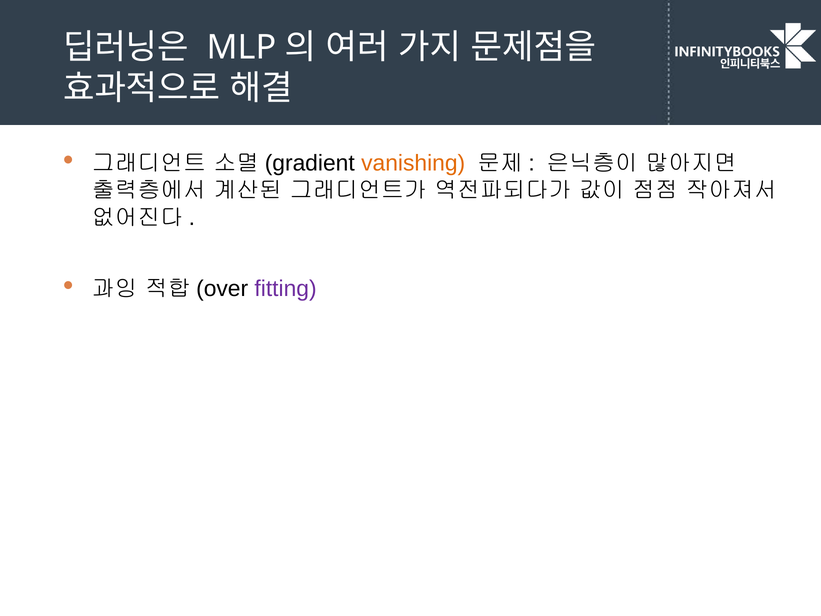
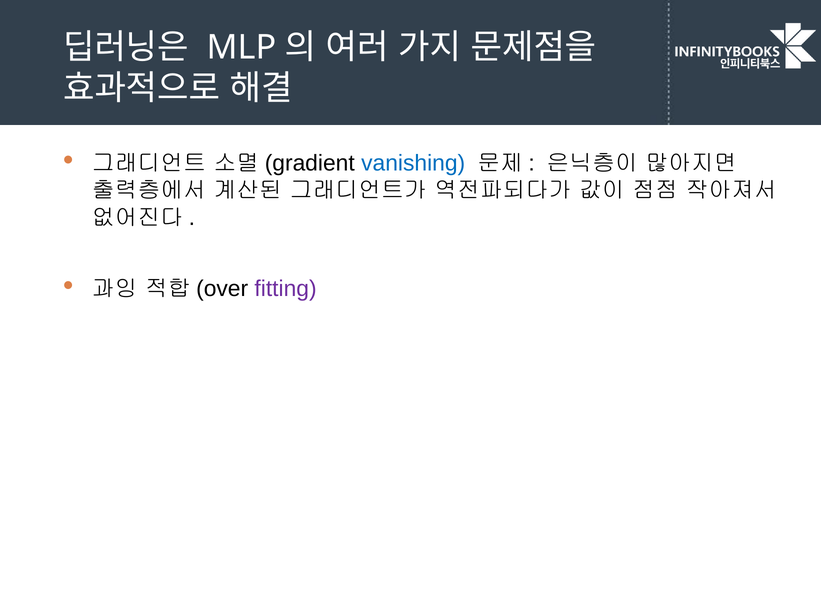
vanishing colour: orange -> blue
